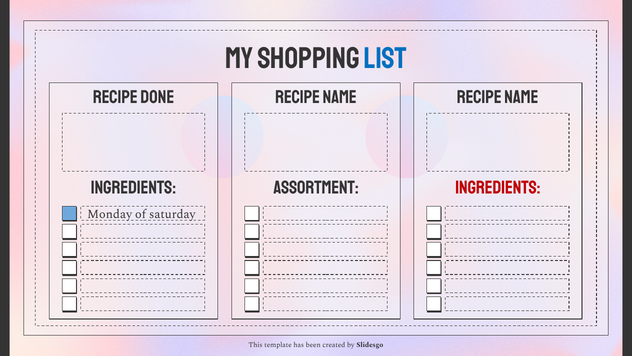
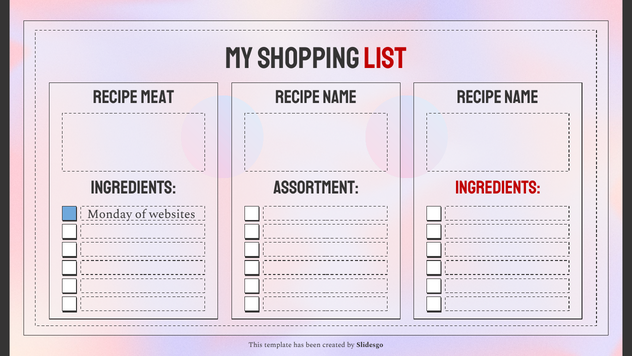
list colour: blue -> red
done: done -> meat
saturday: saturday -> websites
